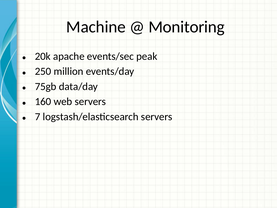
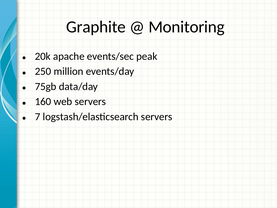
Machine: Machine -> Graphite
